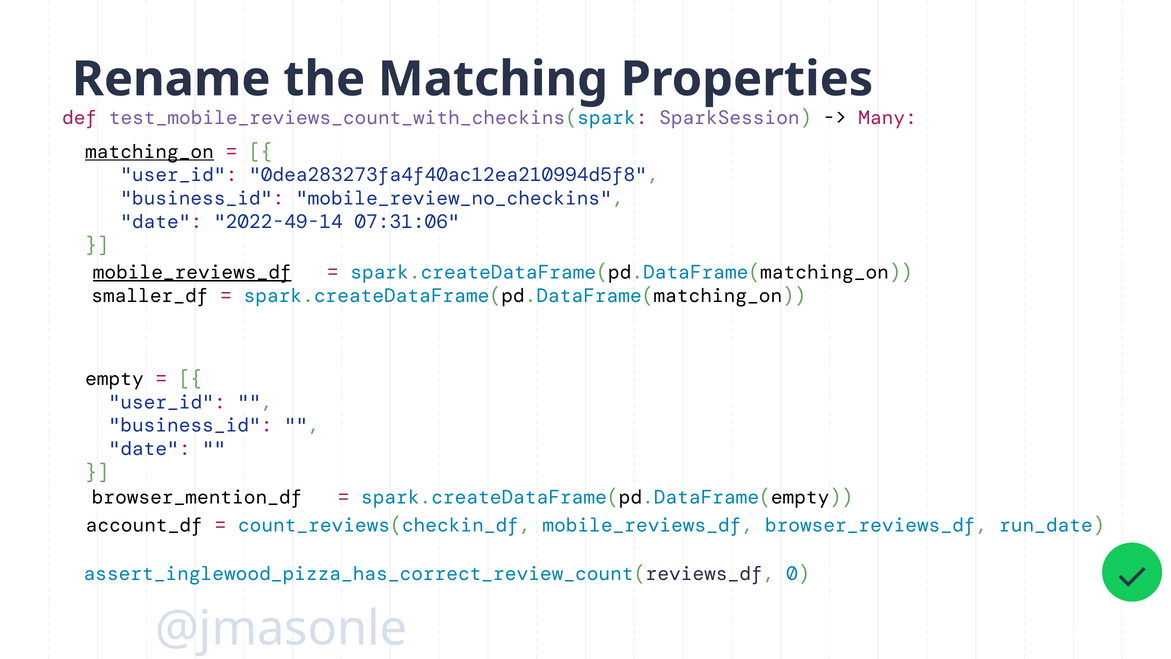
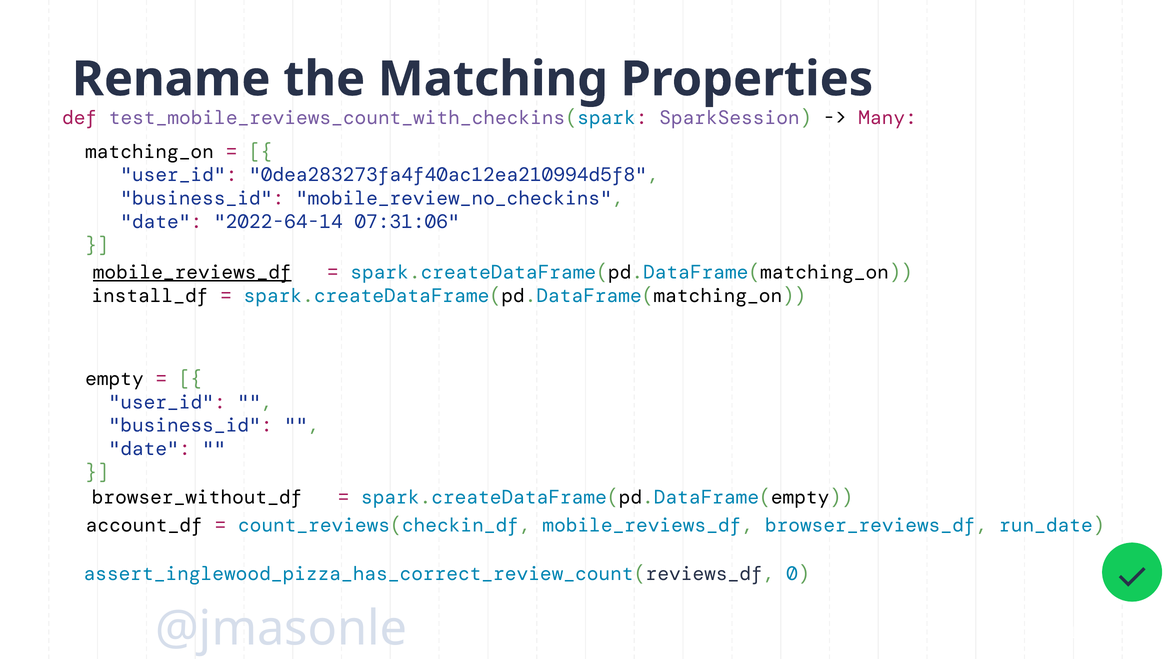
matching_on underline: present -> none
2022-49-14: 2022-49-14 -> 2022-64-14
smaller_df: smaller_df -> install_df
browser_mention_df: browser_mention_df -> browser_without_df
